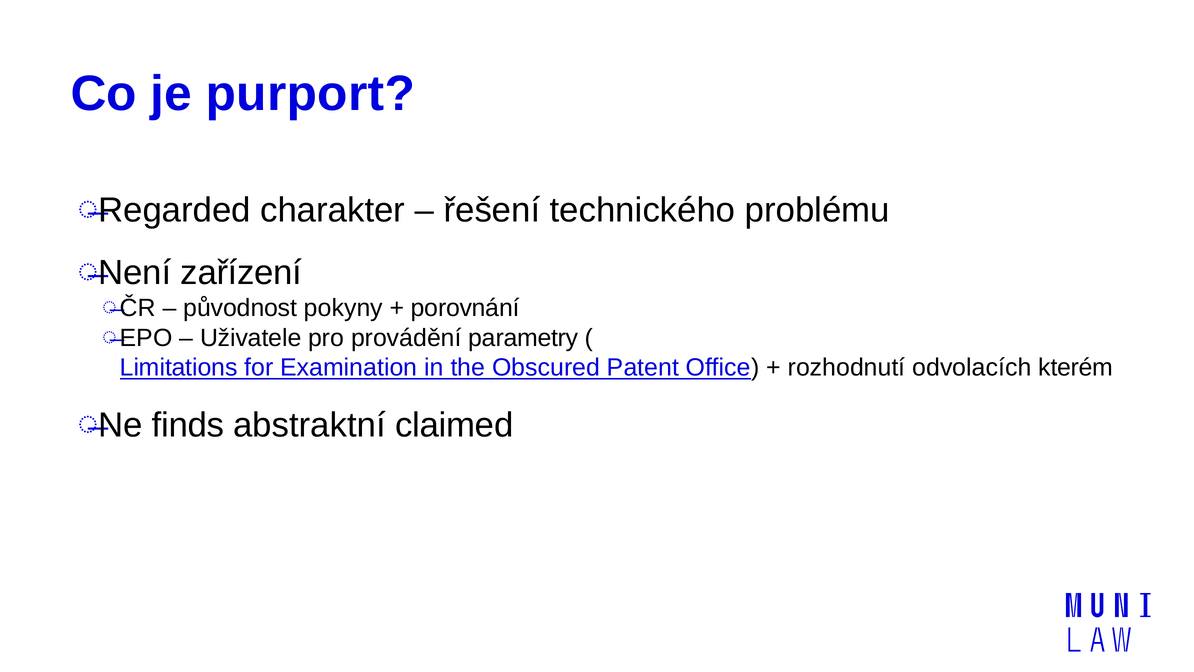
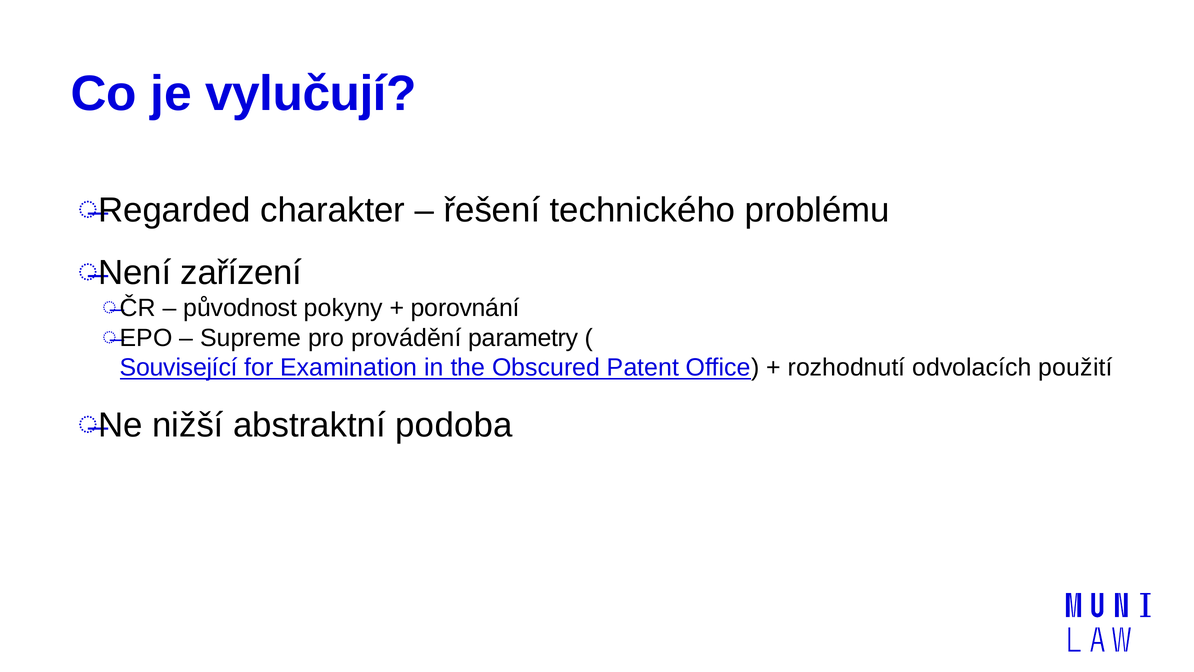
purport: purport -> vylučují
Uživatele: Uživatele -> Supreme
Limitations: Limitations -> Související
kterém: kterém -> použití
finds: finds -> nižší
claimed: claimed -> podoba
